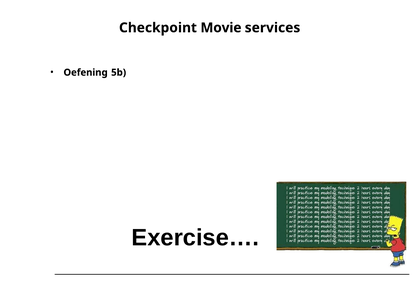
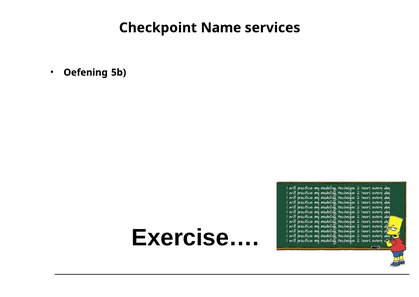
Movie: Movie -> Name
